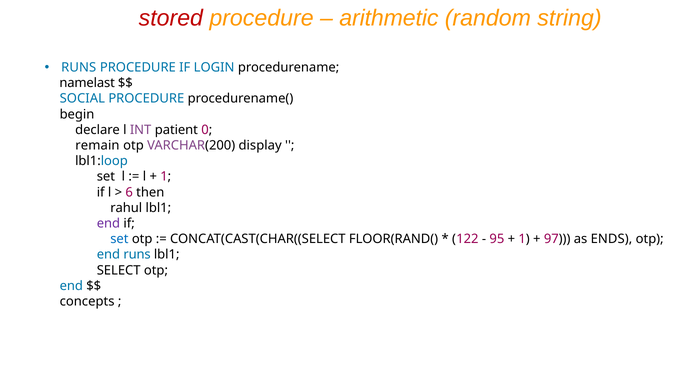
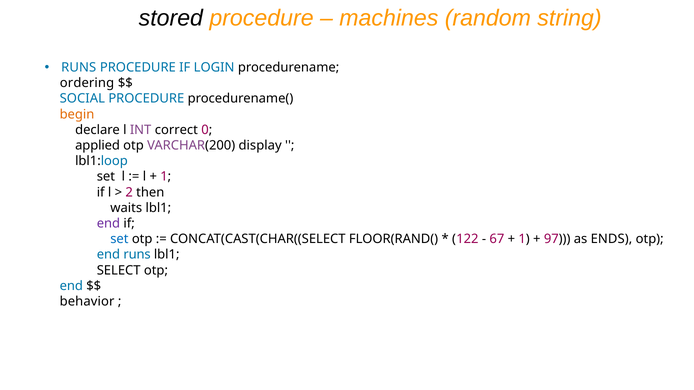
stored colour: red -> black
arithmetic: arithmetic -> machines
namelast: namelast -> ordering
begin colour: black -> orange
patient: patient -> correct
remain: remain -> applied
6: 6 -> 2
rahul: rahul -> waits
95: 95 -> 67
concepts: concepts -> behavior
